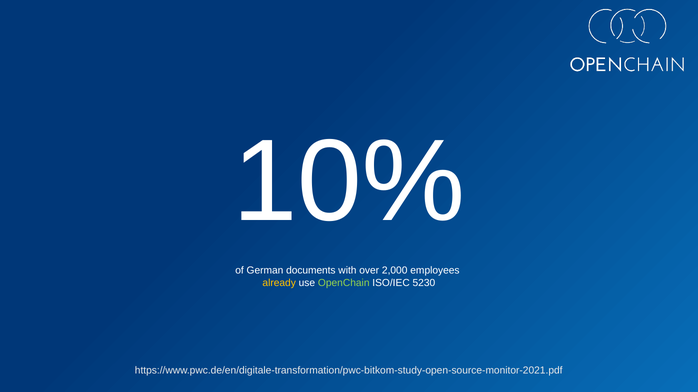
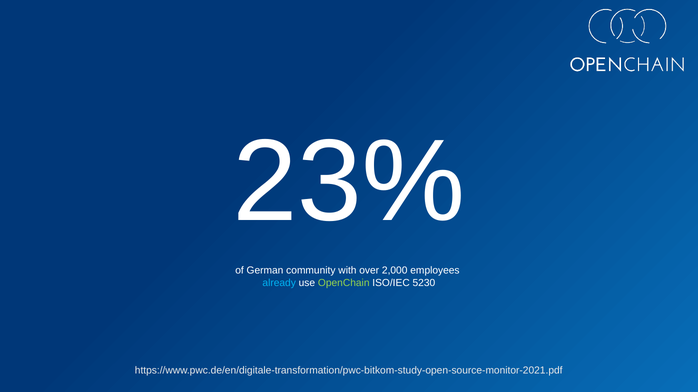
10%: 10% -> 23%
documents: documents -> community
already colour: yellow -> light blue
